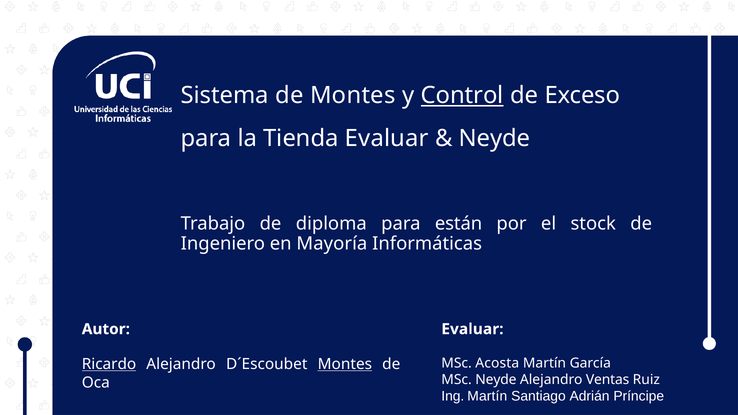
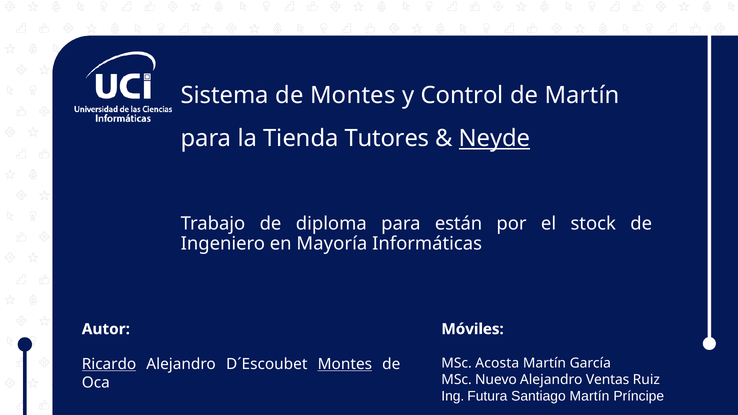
Control underline: present -> none
de Exceso: Exceso -> Martín
Tienda Evaluar: Evaluar -> Tutores
Neyde at (494, 139) underline: none -> present
Evaluar at (472, 329): Evaluar -> Móviles
MSc Neyde: Neyde -> Nuevo
Ing Martín: Martín -> Futura
Santiago Adrián: Adrián -> Martín
